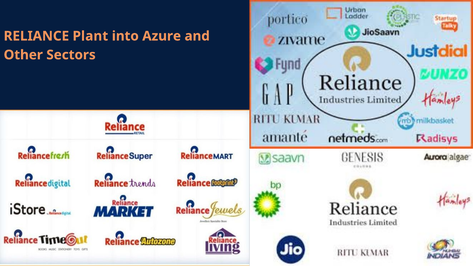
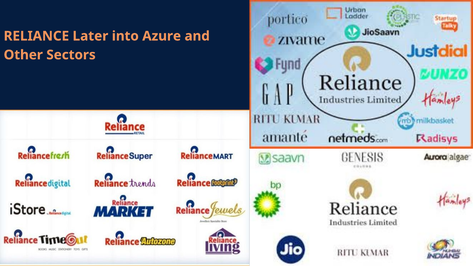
Plant: Plant -> Later
